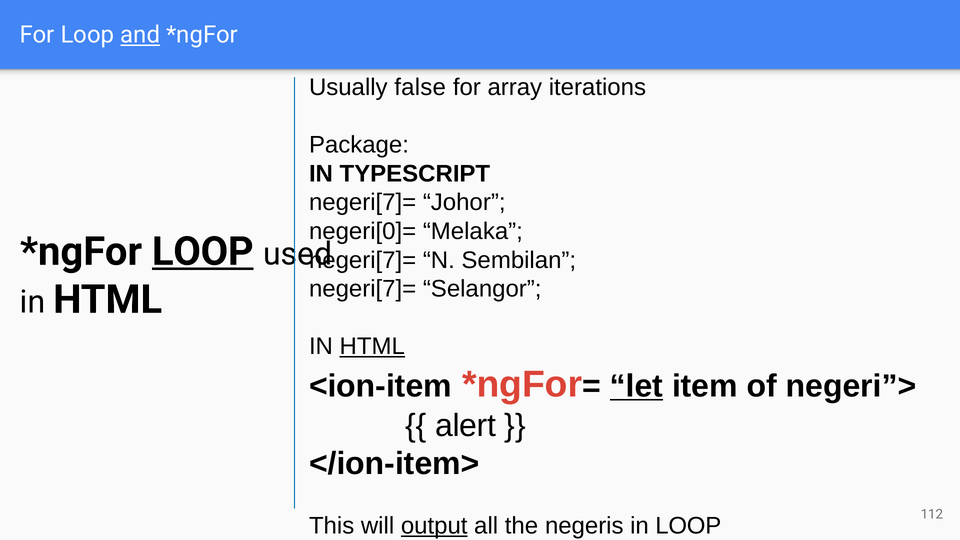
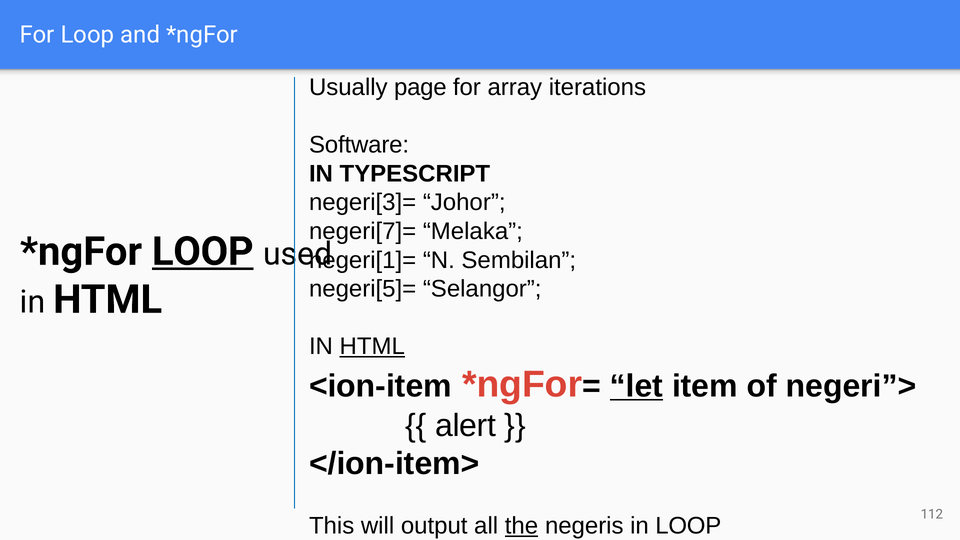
and underline: present -> none
false: false -> page
Package: Package -> Software
negeri[7]= at (363, 203): negeri[7]= -> negeri[3]=
negeri[0]=: negeri[0]= -> negeri[7]=
negeri[7]= at (363, 260): negeri[7]= -> negeri[1]=
negeri[7]= at (363, 289): negeri[7]= -> negeri[5]=
output underline: present -> none
the underline: none -> present
